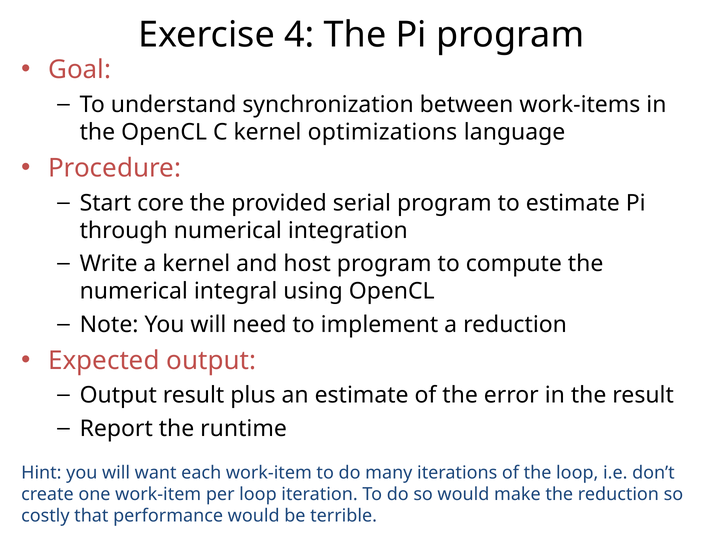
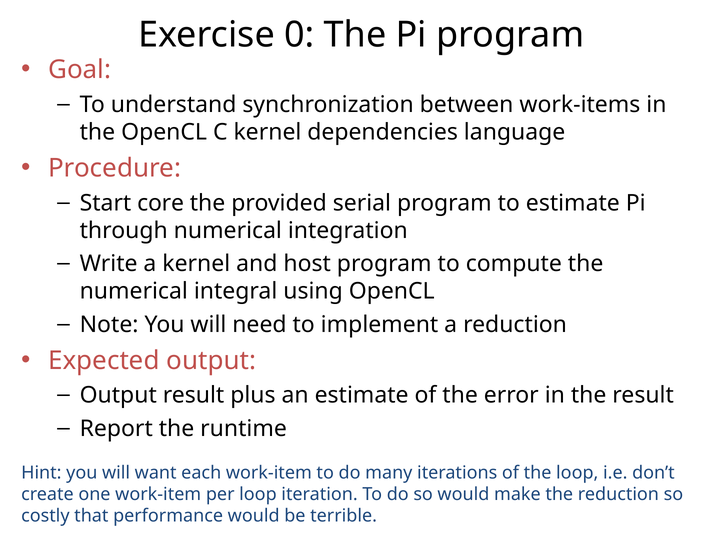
4: 4 -> 0
optimizations: optimizations -> dependencies
